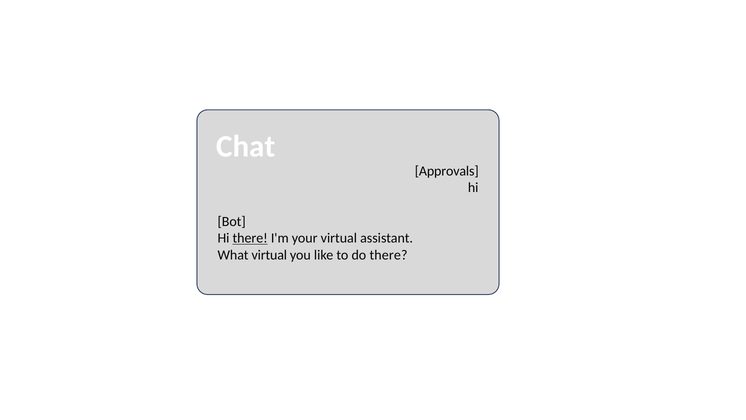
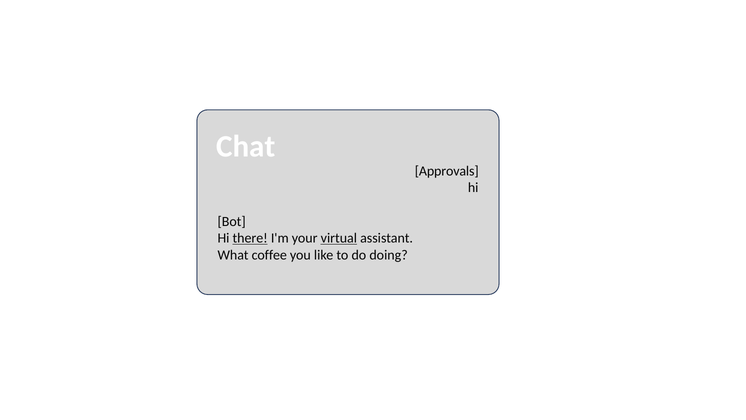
virtual at (339, 238) underline: none -> present
What virtual: virtual -> coffee
do there: there -> doing
